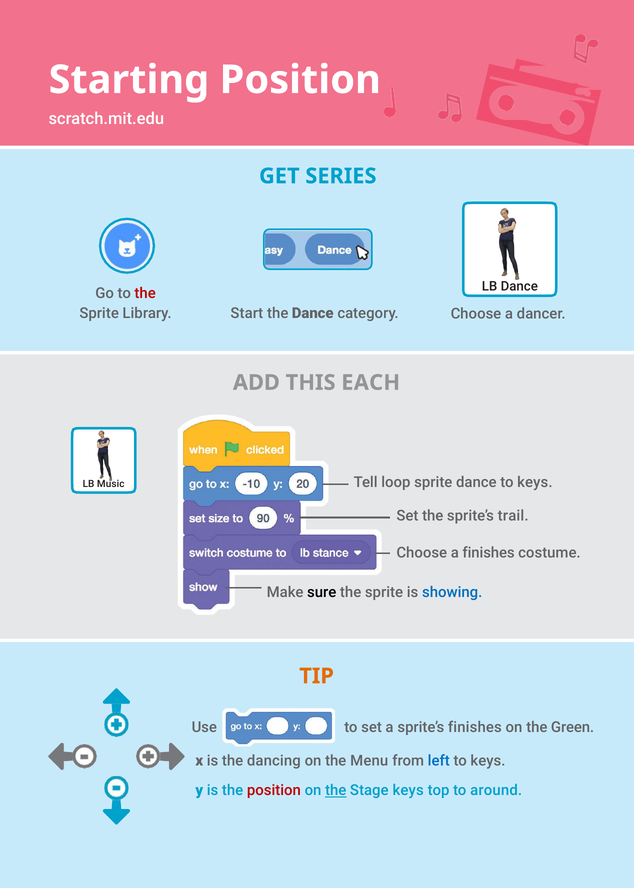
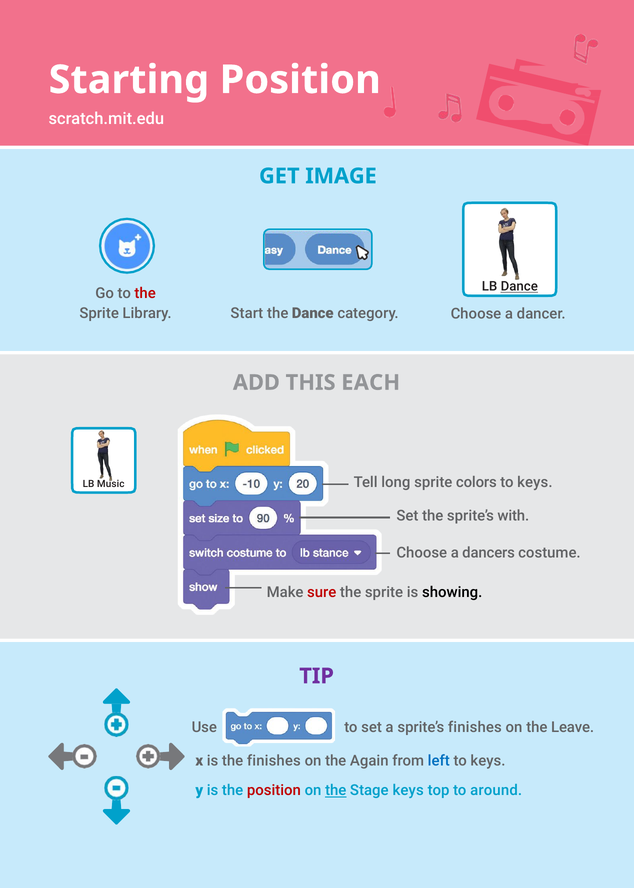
SERIES: SERIES -> IMAGE
Dance at (519, 287) underline: none -> present
loop: loop -> long
sprite dance: dance -> colors
trail: trail -> with
a finishes: finishes -> dancers
sure colour: black -> red
showing colour: blue -> black
TIP colour: orange -> purple
Green: Green -> Leave
the dancing: dancing -> finishes
Menu: Menu -> Again
